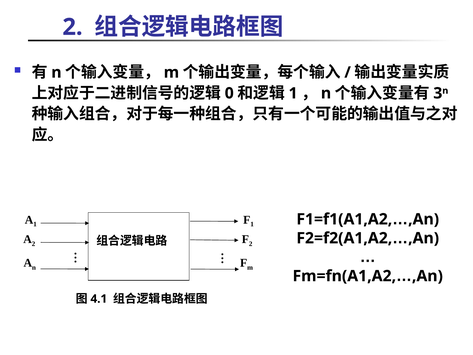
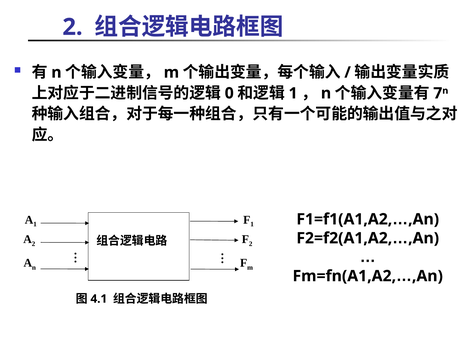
3: 3 -> 7
